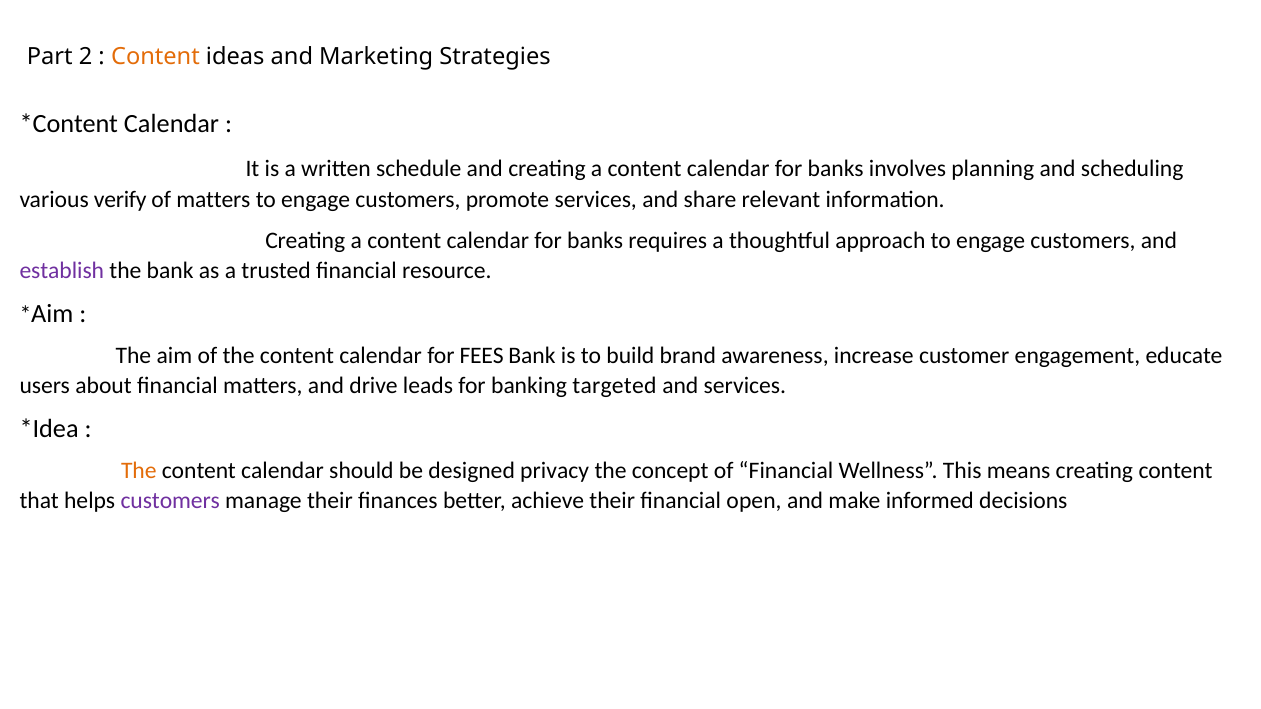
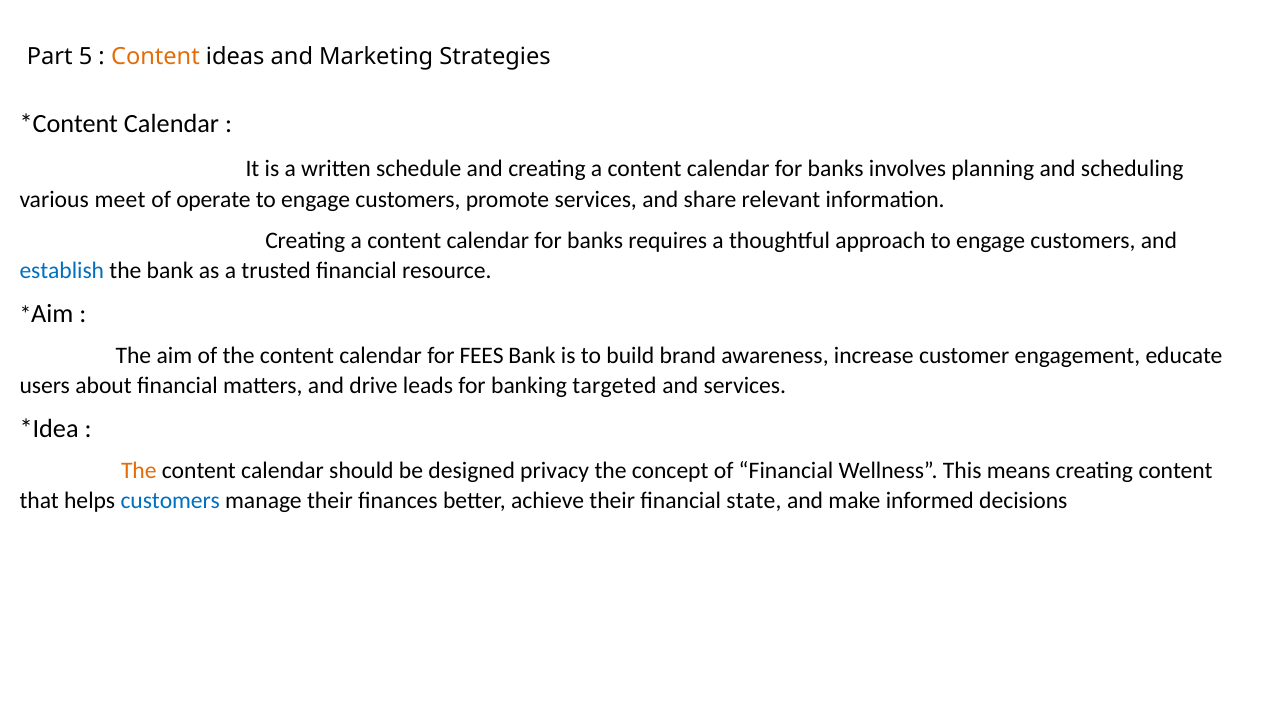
2: 2 -> 5
verify: verify -> meet
of matters: matters -> operate
establish colour: purple -> blue
customers at (170, 501) colour: purple -> blue
open: open -> state
